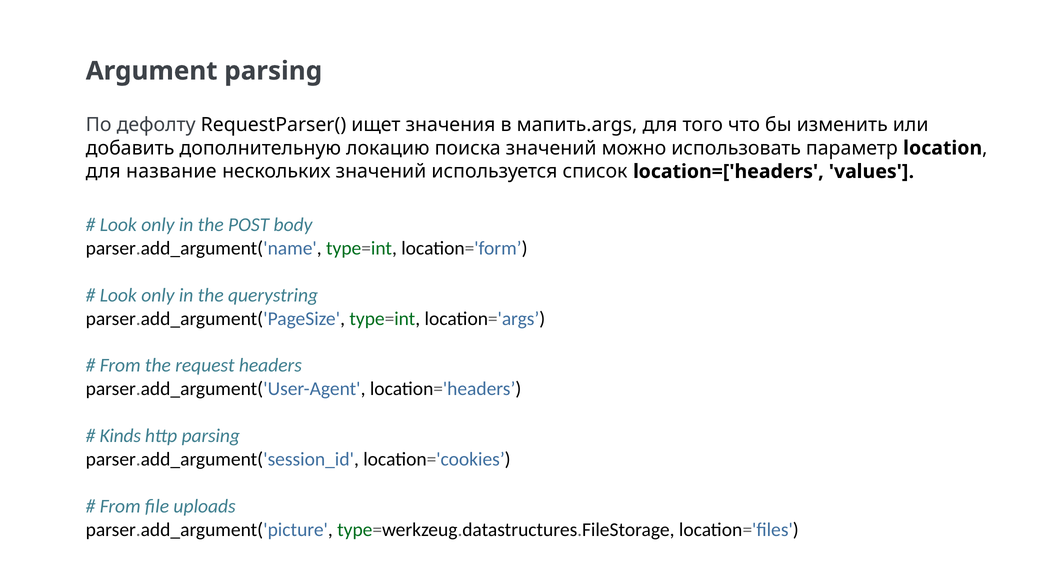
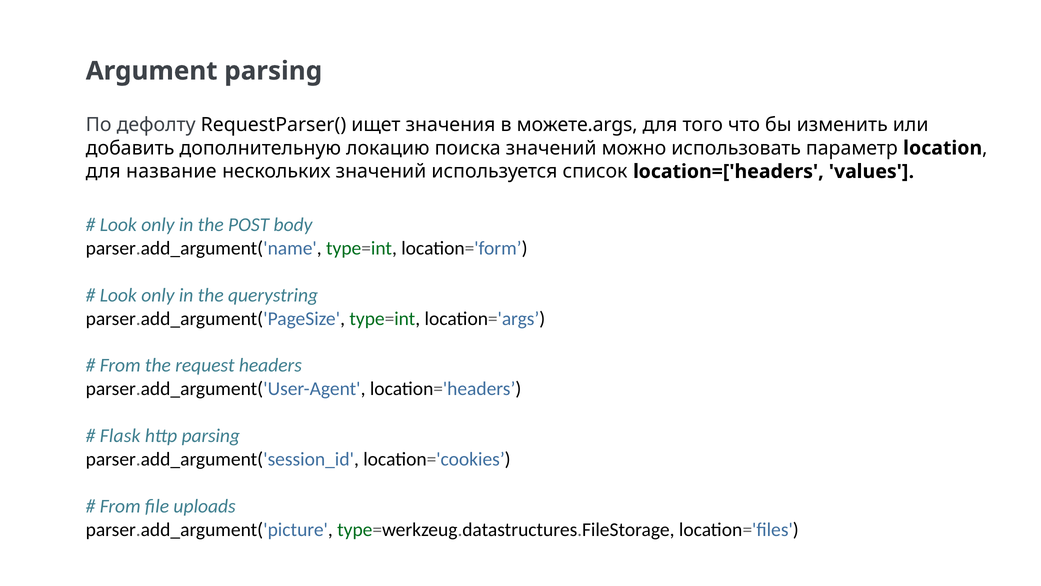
мапить.args: мапить.args -> можете.args
Kinds: Kinds -> Flask
